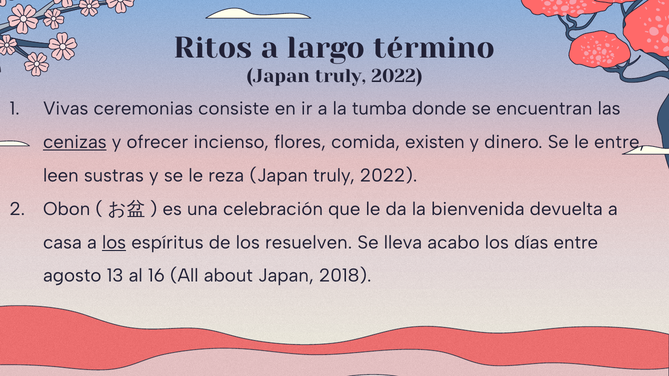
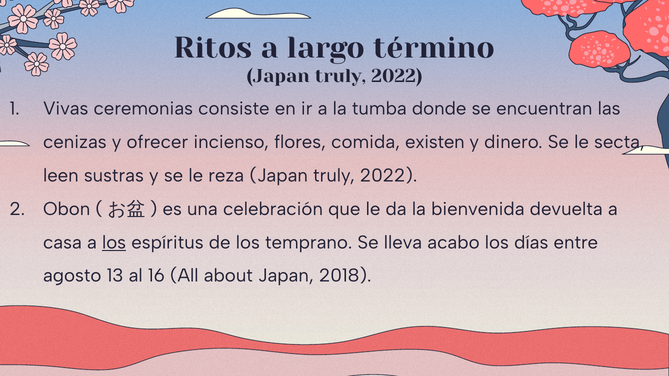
cenizas underline: present -> none
le entre: entre -> secta
resuelven: resuelven -> temprano
